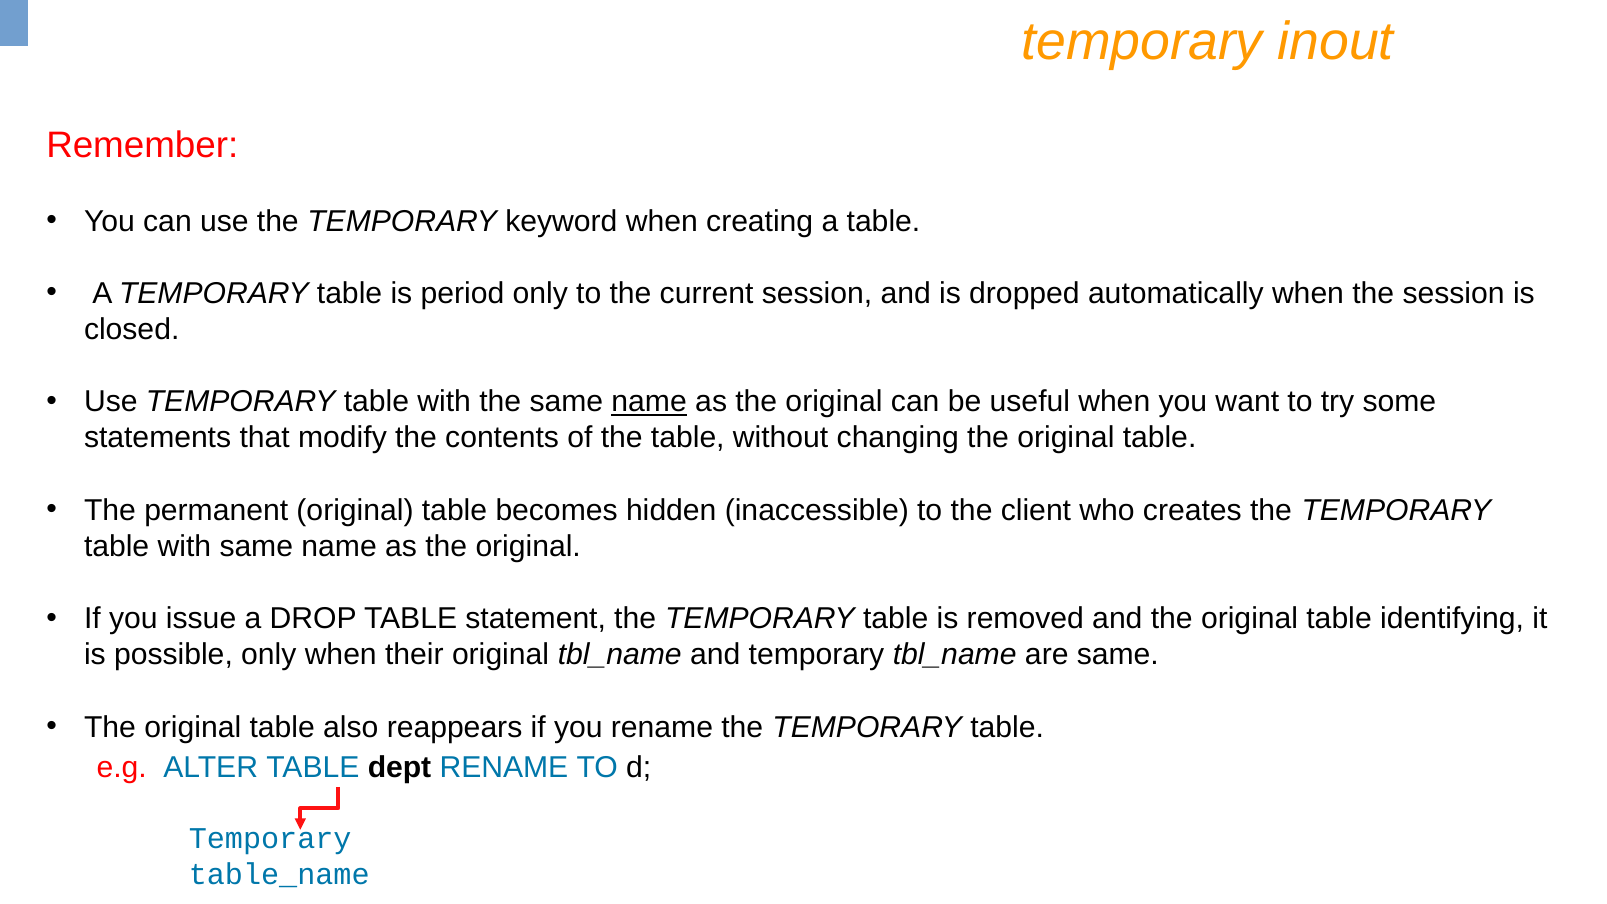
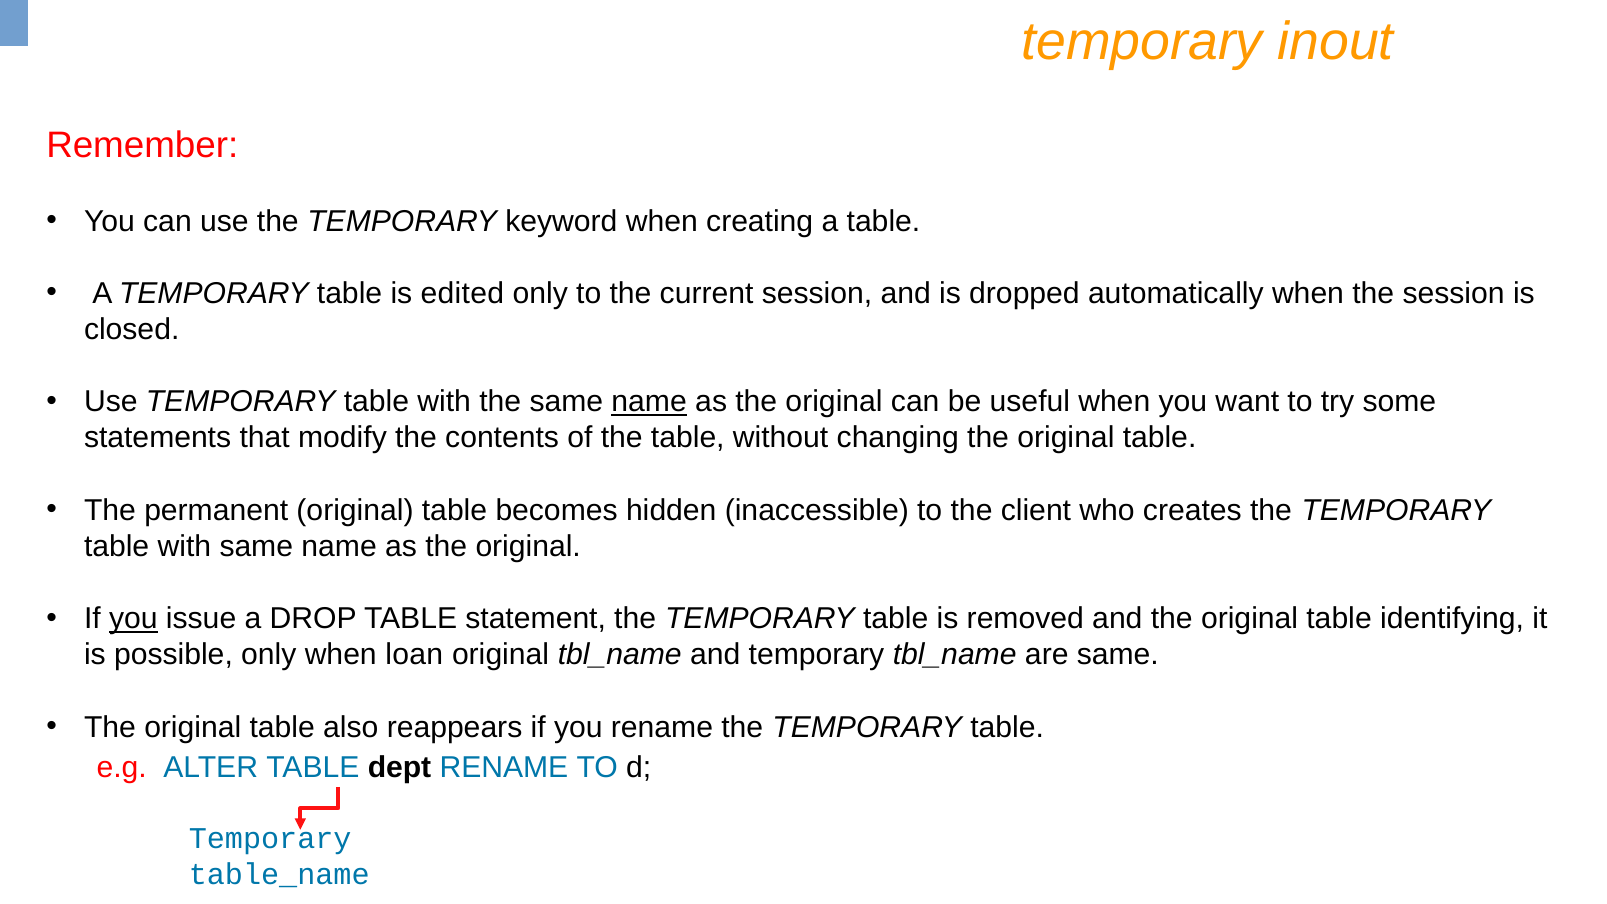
period: period -> edited
you at (133, 619) underline: none -> present
their: their -> loan
